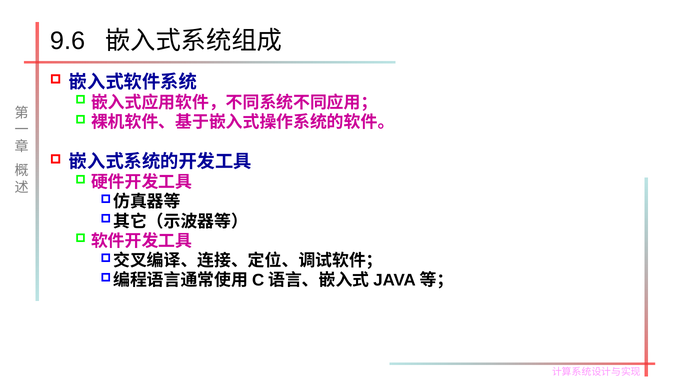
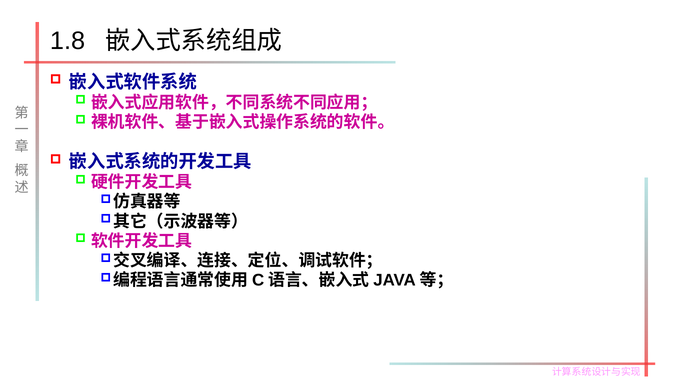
9.6: 9.6 -> 1.8
